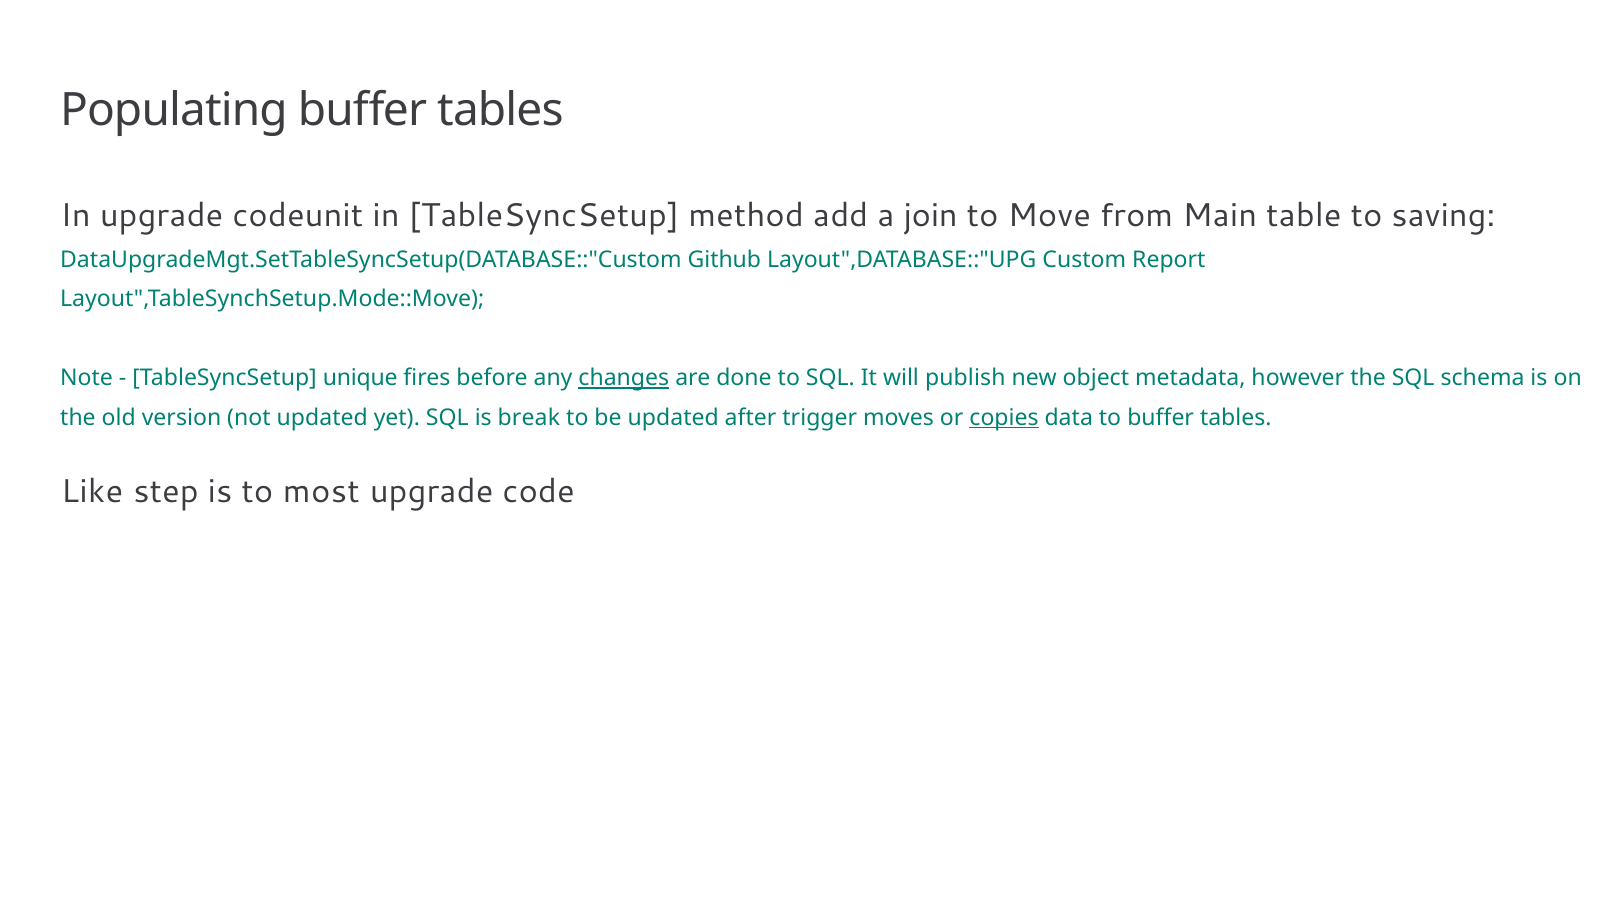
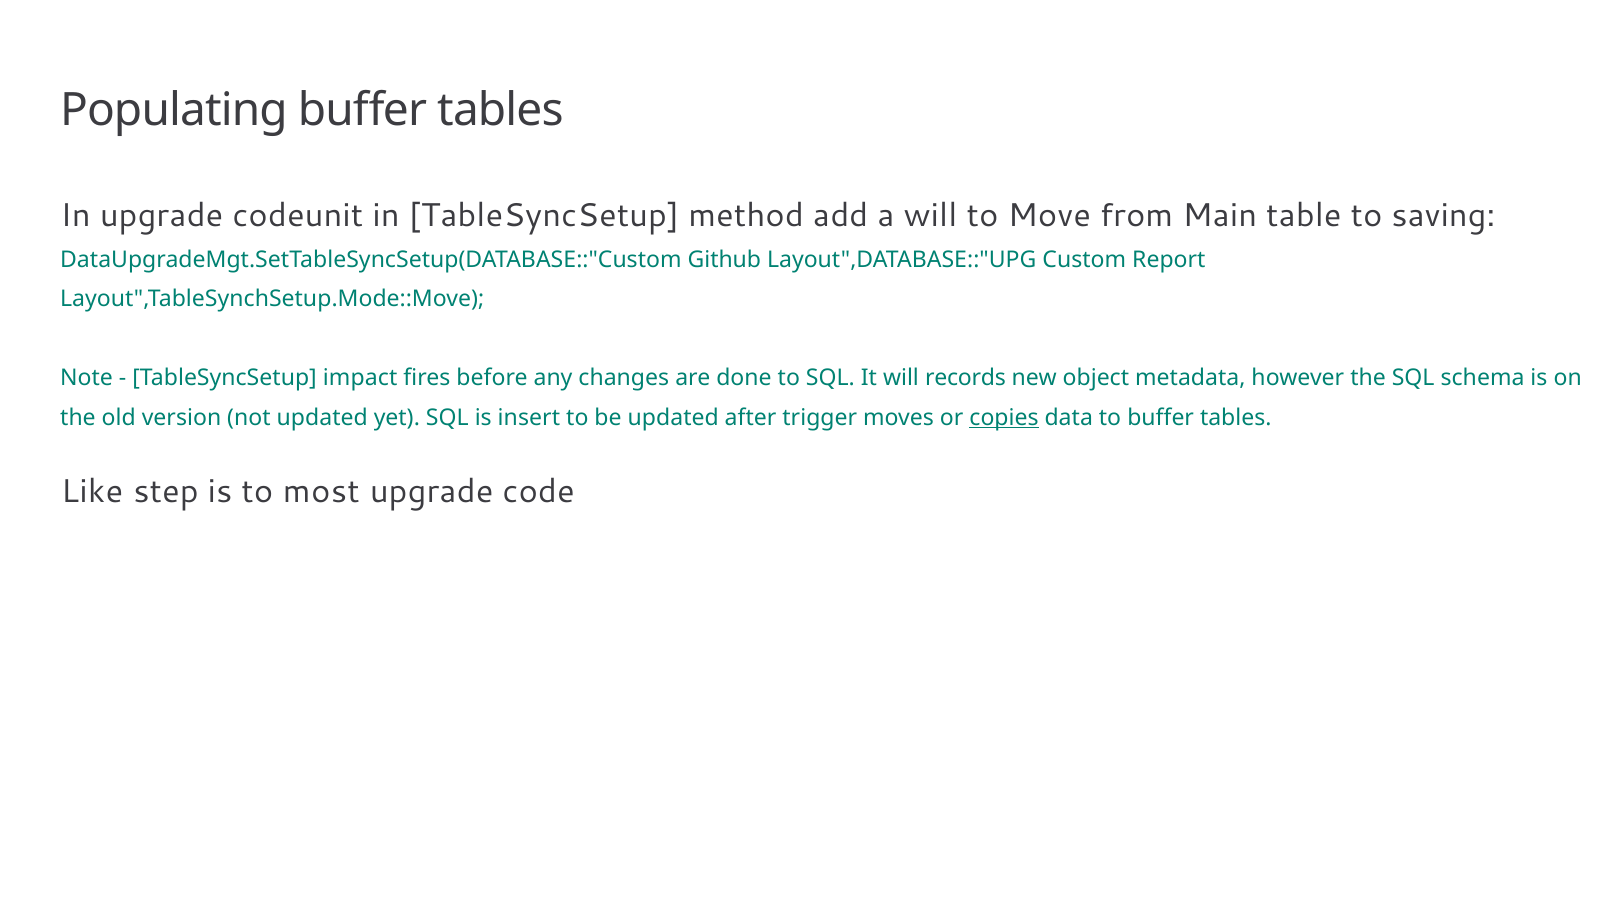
a join: join -> will
unique: unique -> impact
changes underline: present -> none
publish: publish -> records
break: break -> insert
